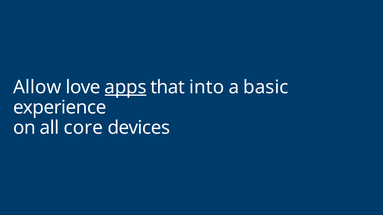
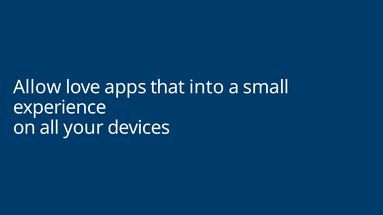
apps underline: present -> none
basic: basic -> small
core: core -> your
